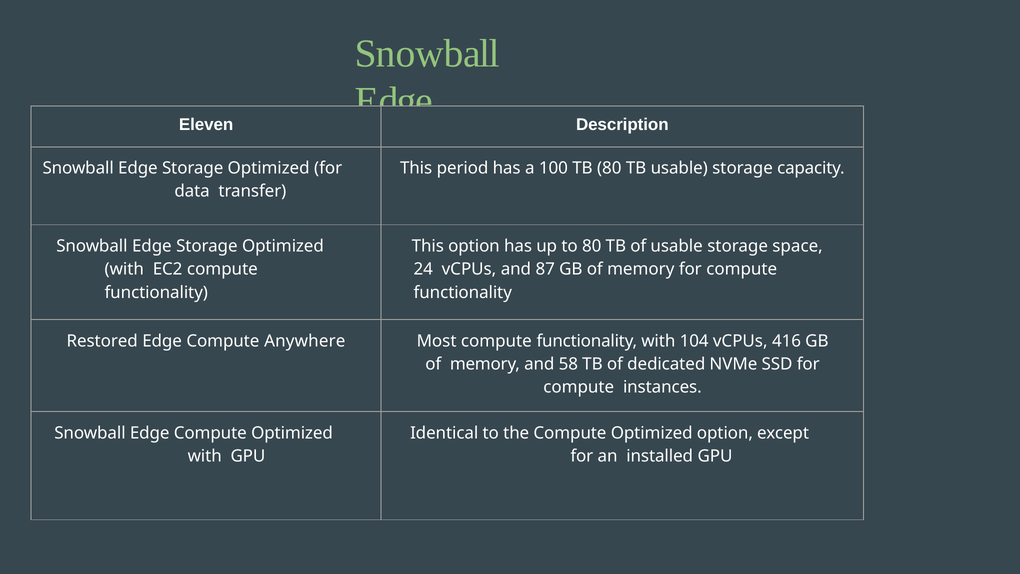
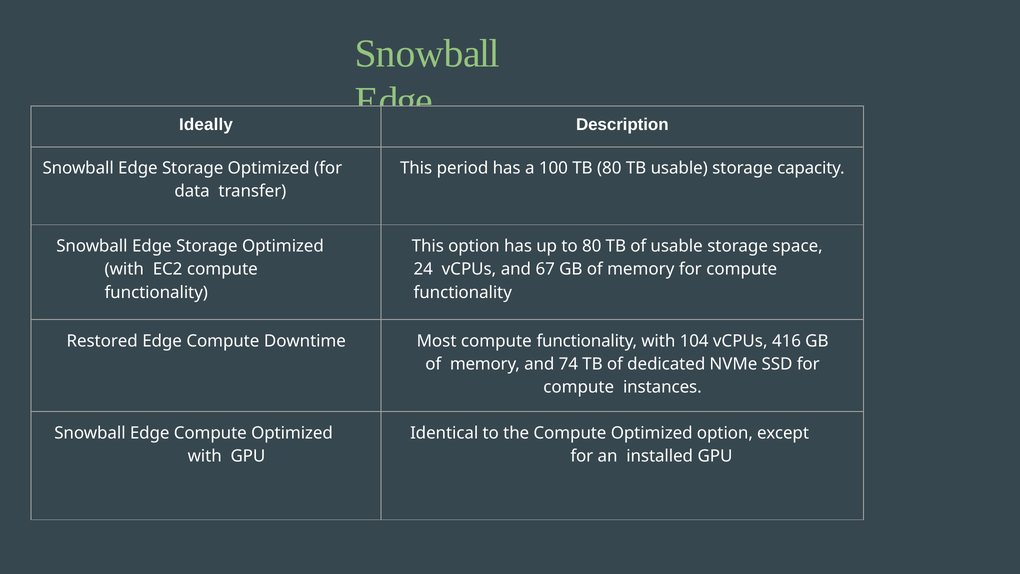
Eleven: Eleven -> Ideally
87: 87 -> 67
Anywhere: Anywhere -> Downtime
58: 58 -> 74
